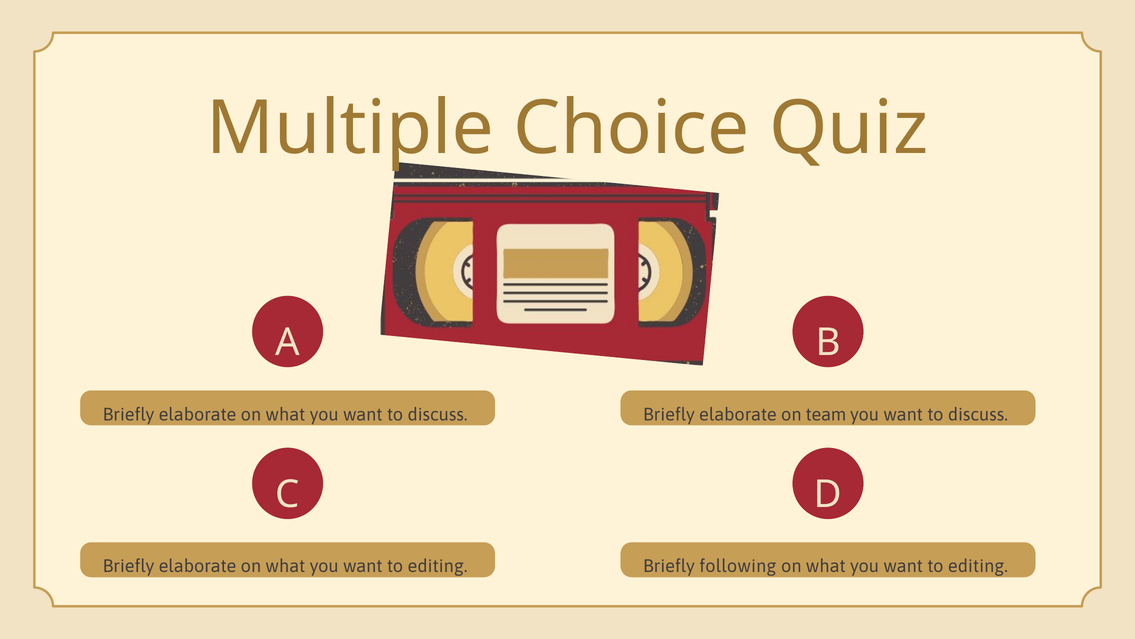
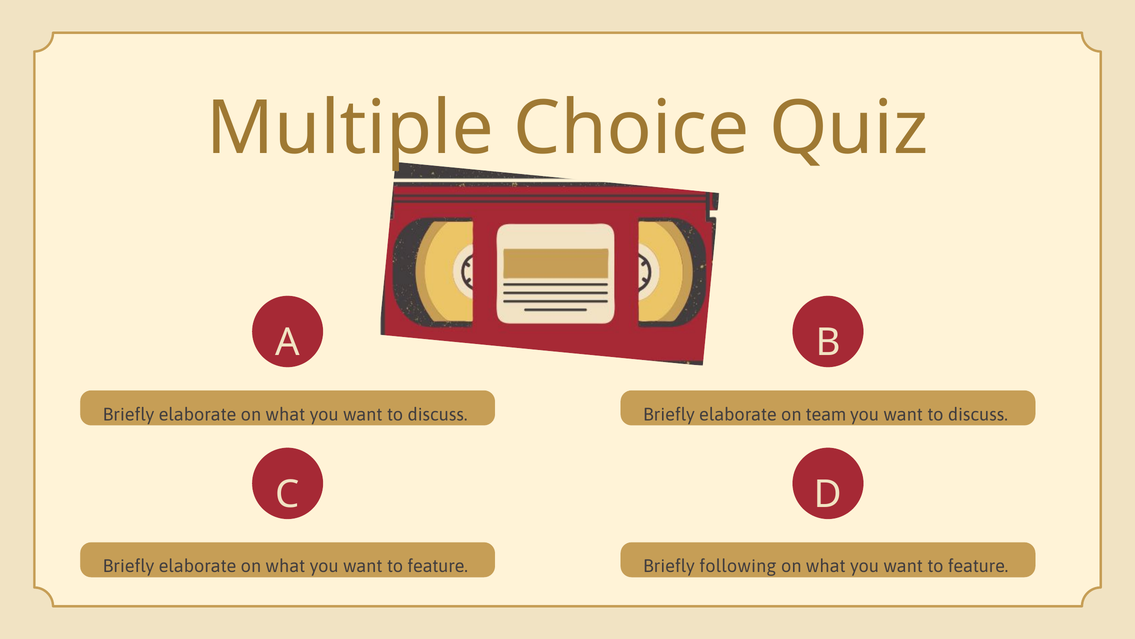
editing at (438, 566): editing -> feature
editing at (978, 566): editing -> feature
